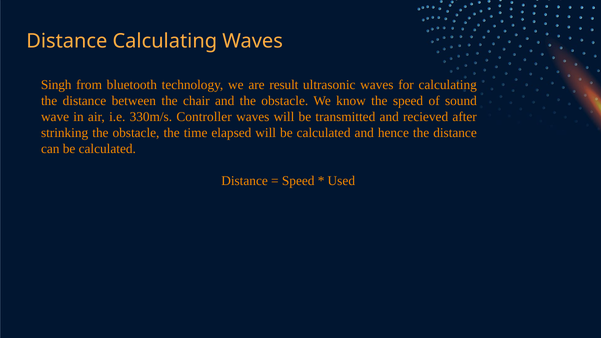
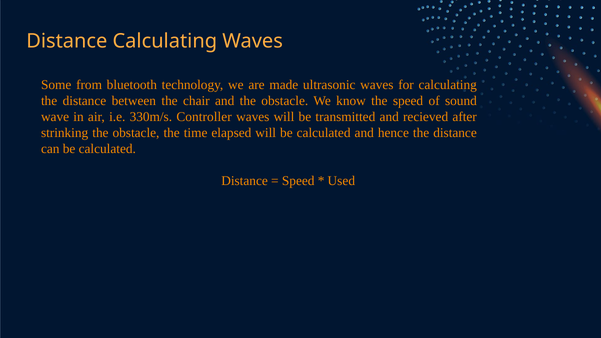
Singh: Singh -> Some
result: result -> made
